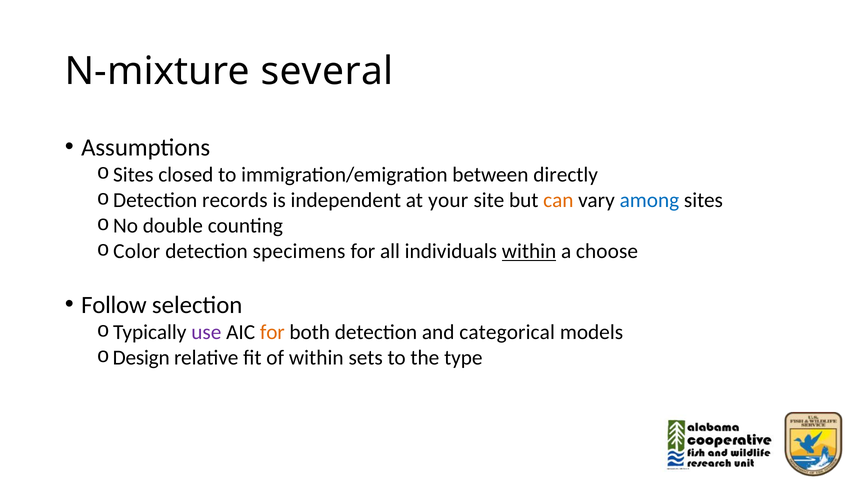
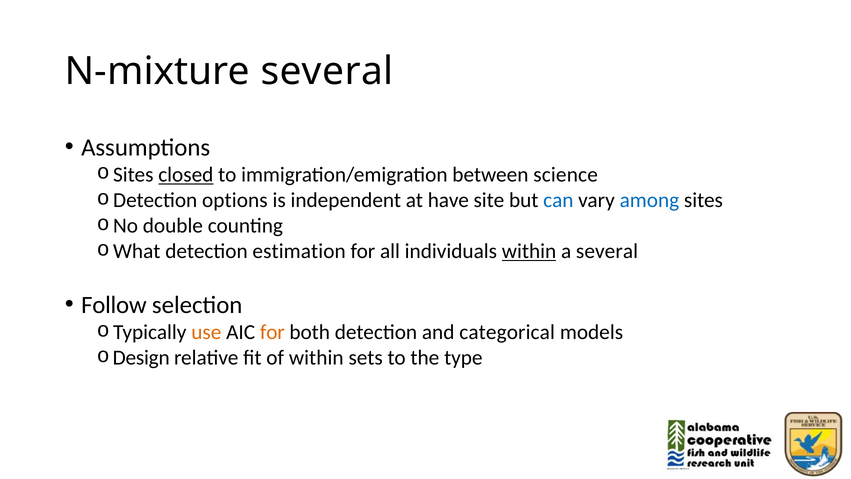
closed underline: none -> present
directly: directly -> science
records: records -> options
your: your -> have
can colour: orange -> blue
Color: Color -> What
specimens: specimens -> estimation
a choose: choose -> several
use colour: purple -> orange
